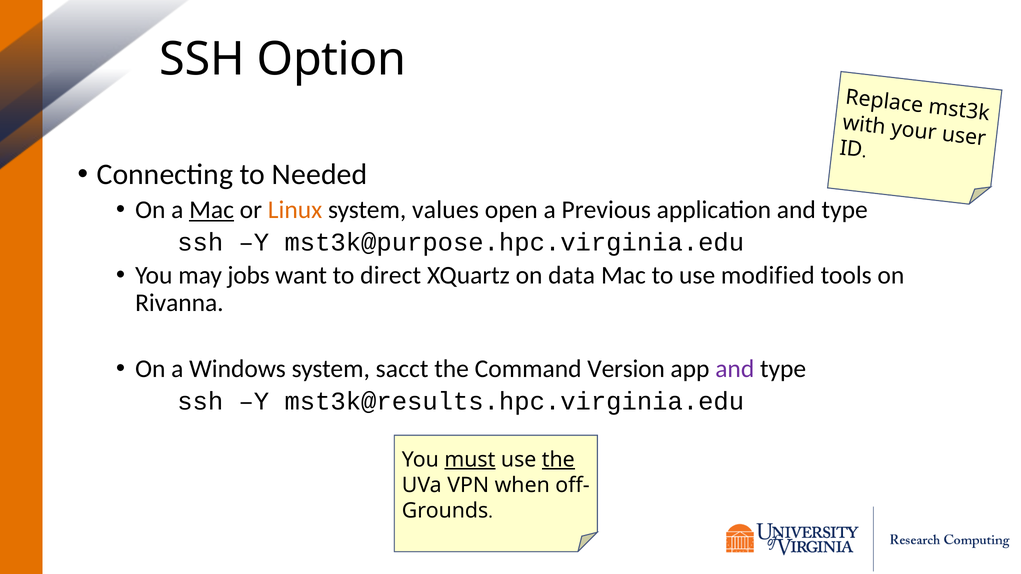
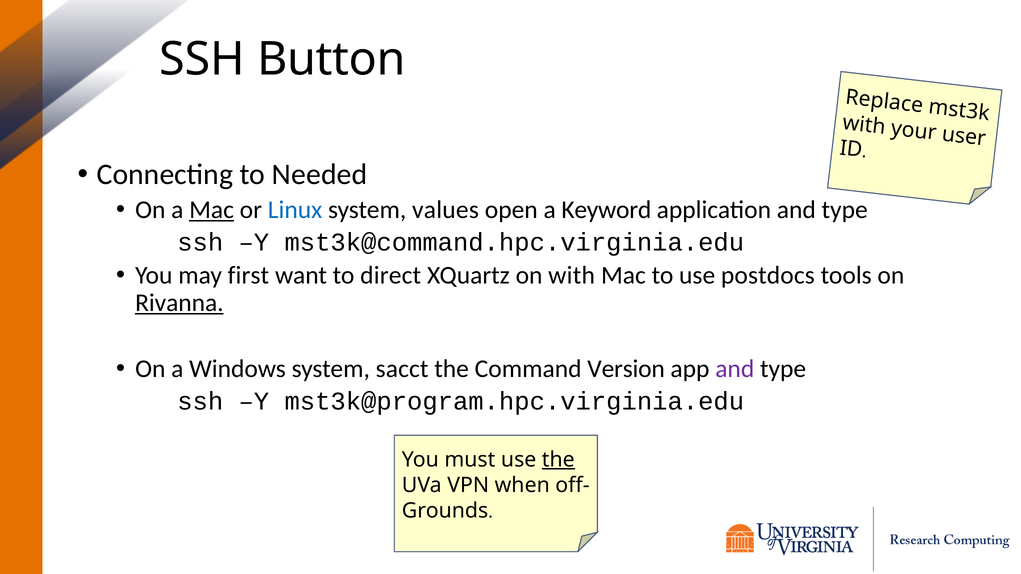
Option: Option -> Button
Linux colour: orange -> blue
Previous: Previous -> Keyword
mst3k@purpose.hpc.virginia.edu: mst3k@purpose.hpc.virginia.edu -> mst3k@command.hpc.virginia.edu
jobs: jobs -> first
on data: data -> with
modified: modified -> postdocs
Rivanna underline: none -> present
mst3k@results.hpc.virginia.edu: mst3k@results.hpc.virginia.edu -> mst3k@program.hpc.virginia.edu
must underline: present -> none
